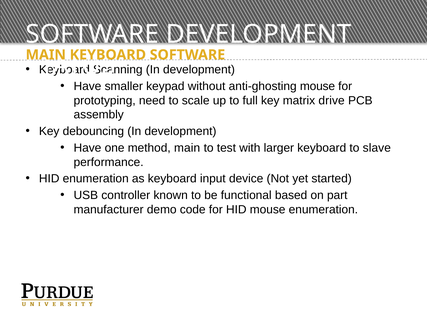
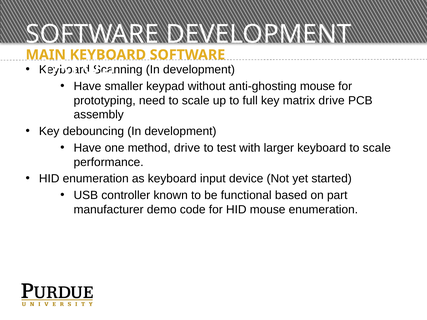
method main: main -> drive
keyboard to slave: slave -> scale
